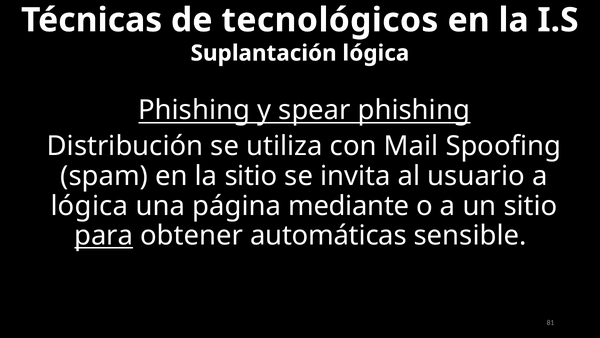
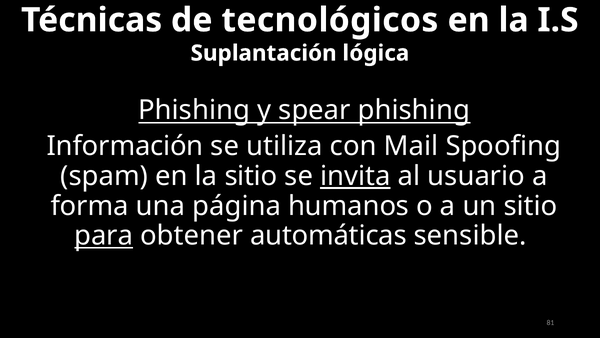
Distribución: Distribución -> Información
invita underline: none -> present
lógica at (89, 206): lógica -> forma
mediante: mediante -> humanos
